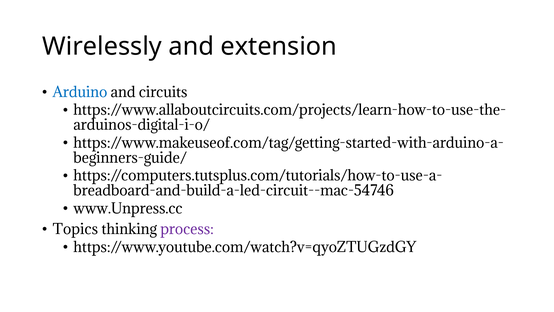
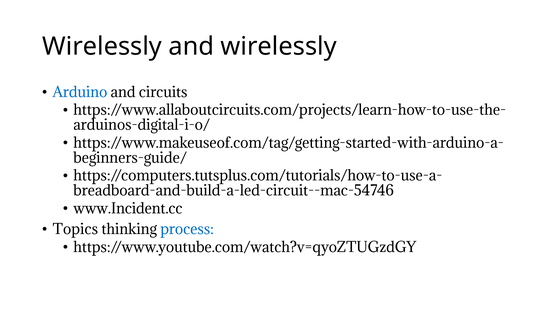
and extension: extension -> wirelessly
www.Unpress.cc: www.Unpress.cc -> www.Incident.cc
process colour: purple -> blue
